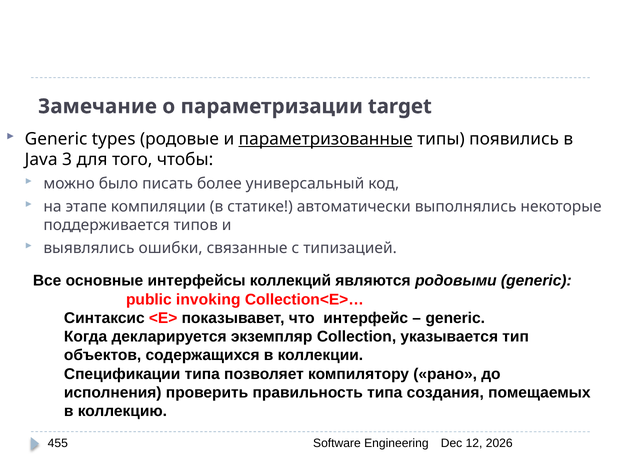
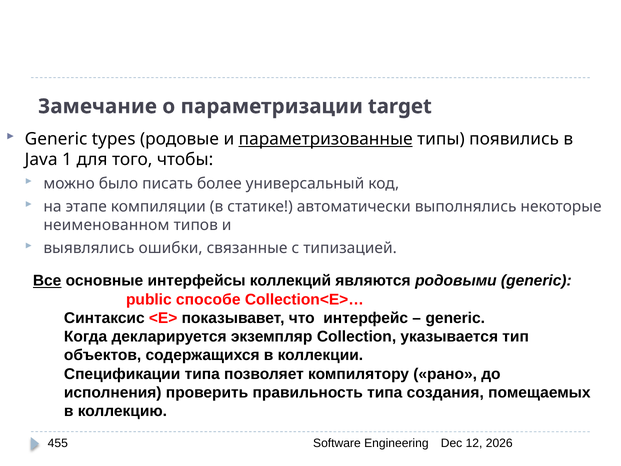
3: 3 -> 1
поддерживается: поддерживается -> неименованном
Все underline: none -> present
invoking: invoking -> способе
